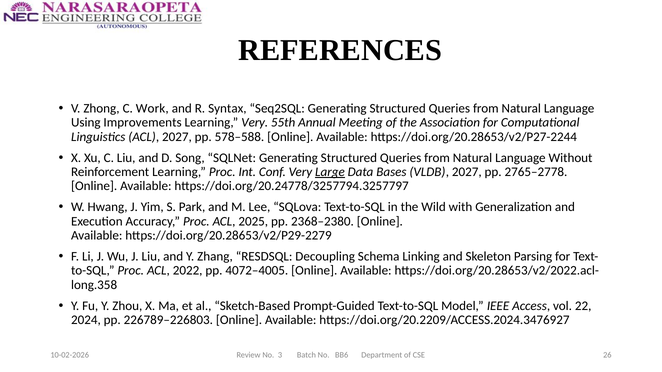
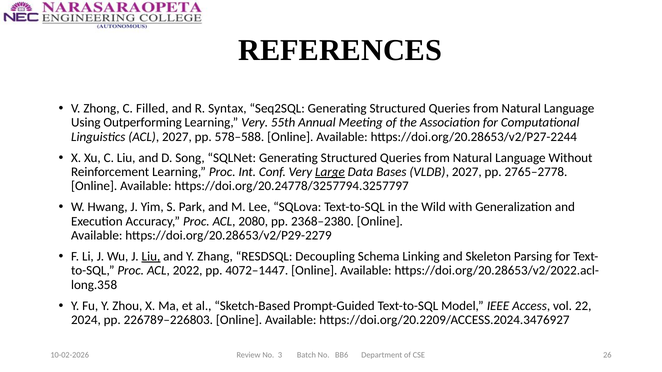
Work: Work -> Filled
Improvements: Improvements -> Outperforming
2025: 2025 -> 2080
Liu at (151, 257) underline: none -> present
4072–4005: 4072–4005 -> 4072–1447
